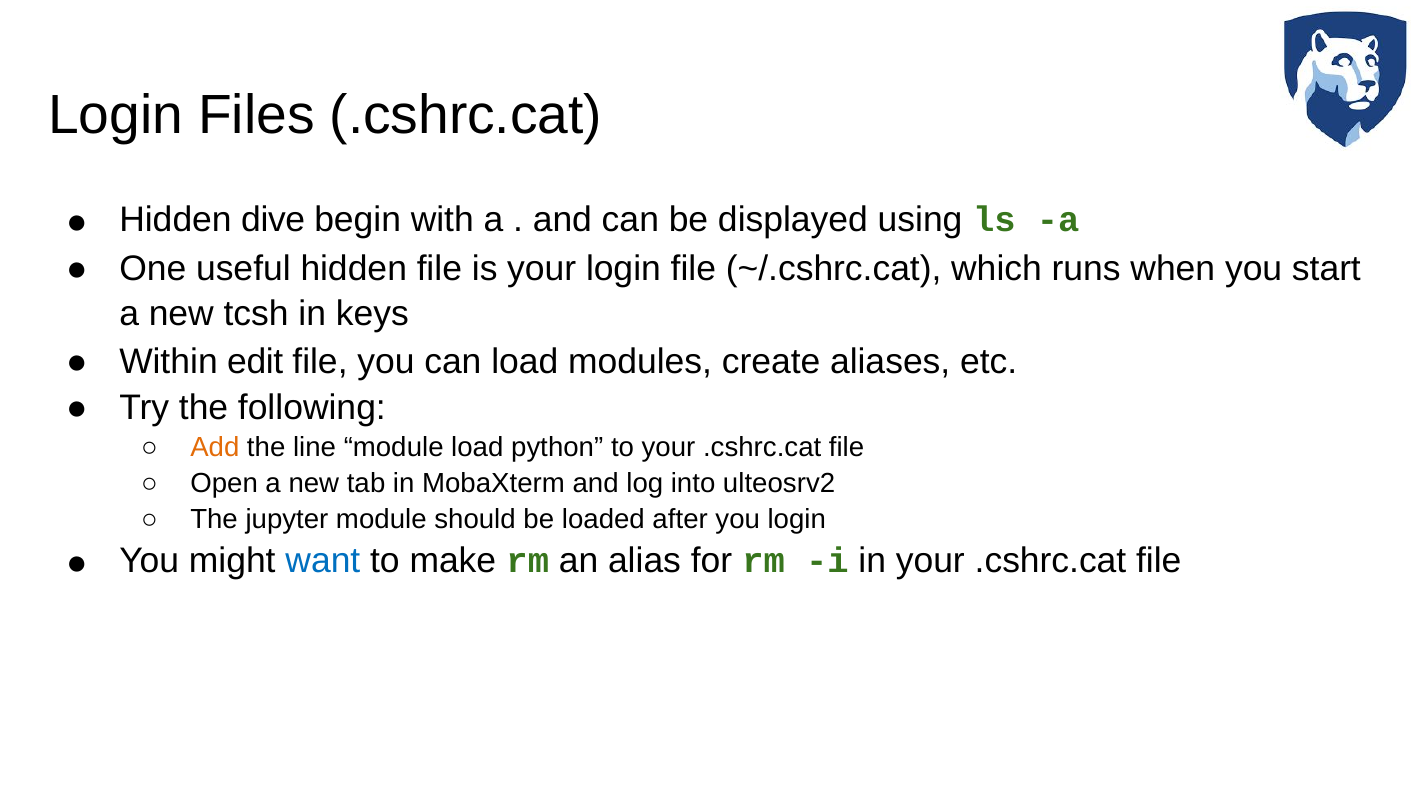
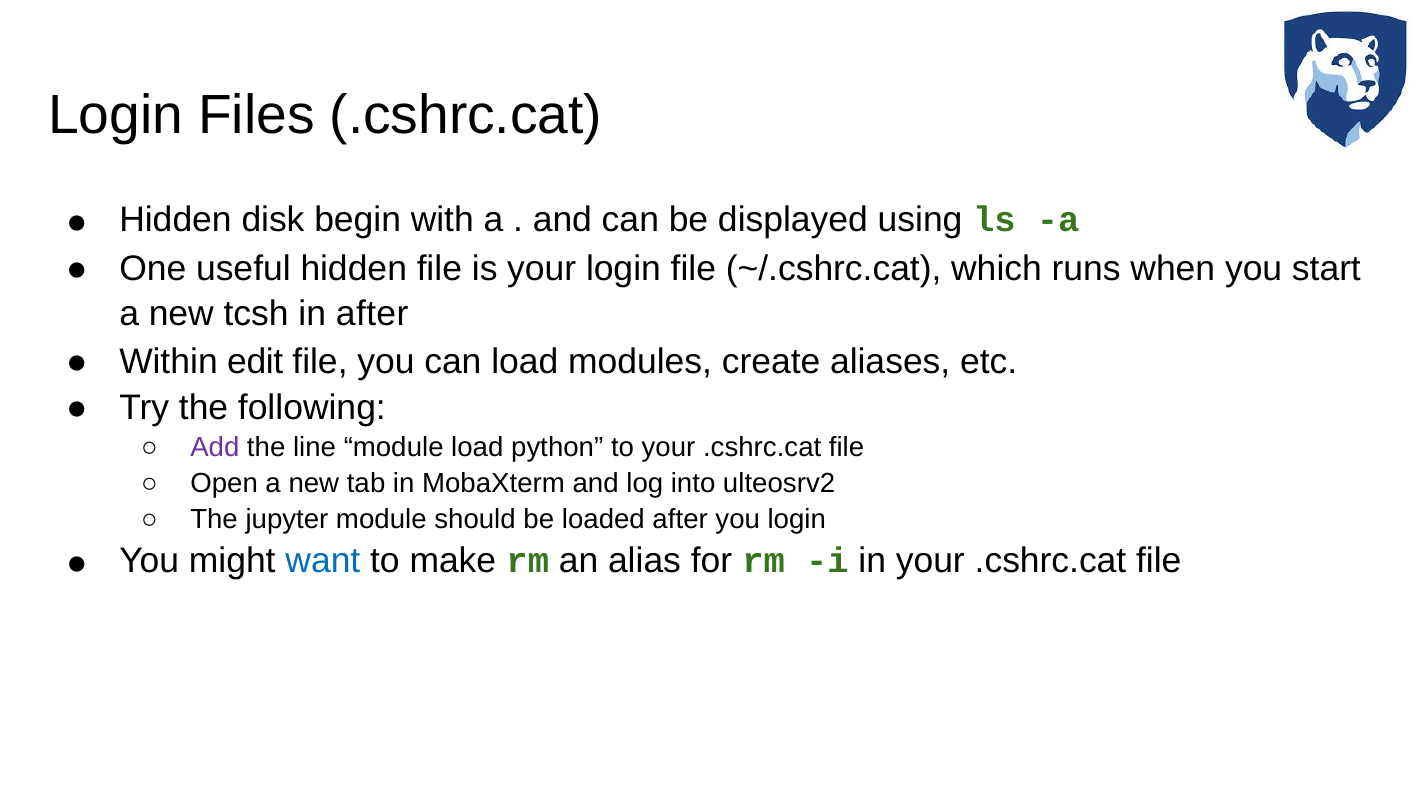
dive: dive -> disk
in keys: keys -> after
Add colour: orange -> purple
